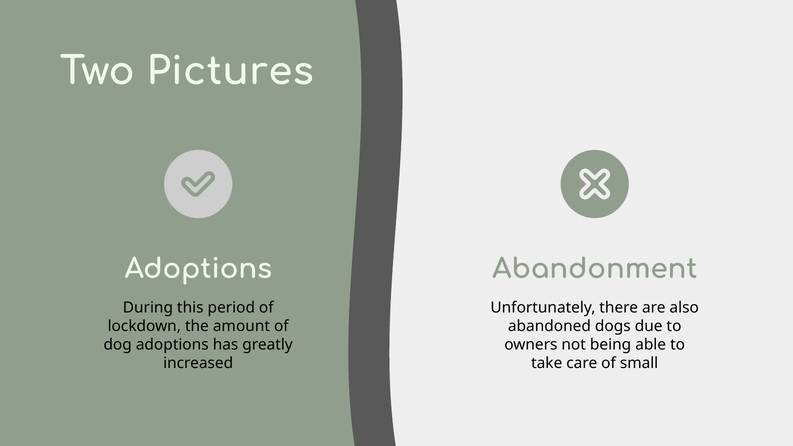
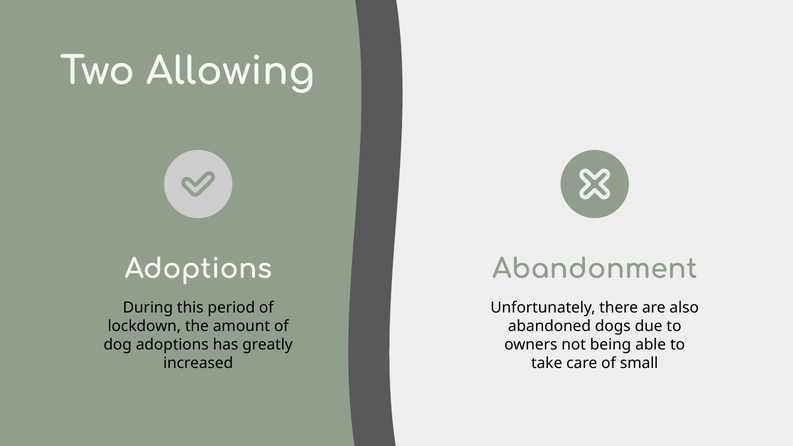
Pictures: Pictures -> Allowing
